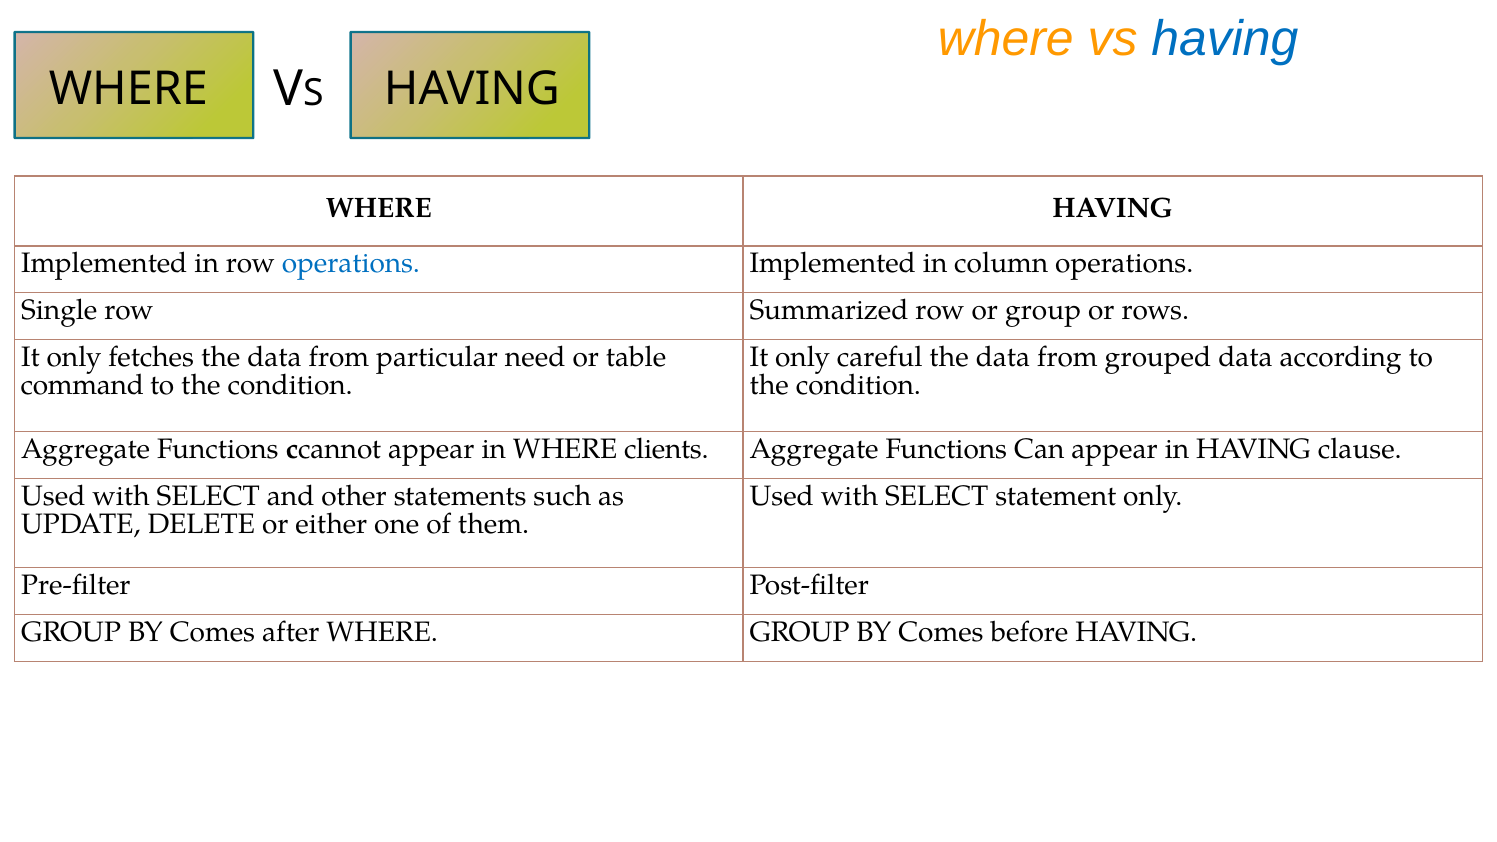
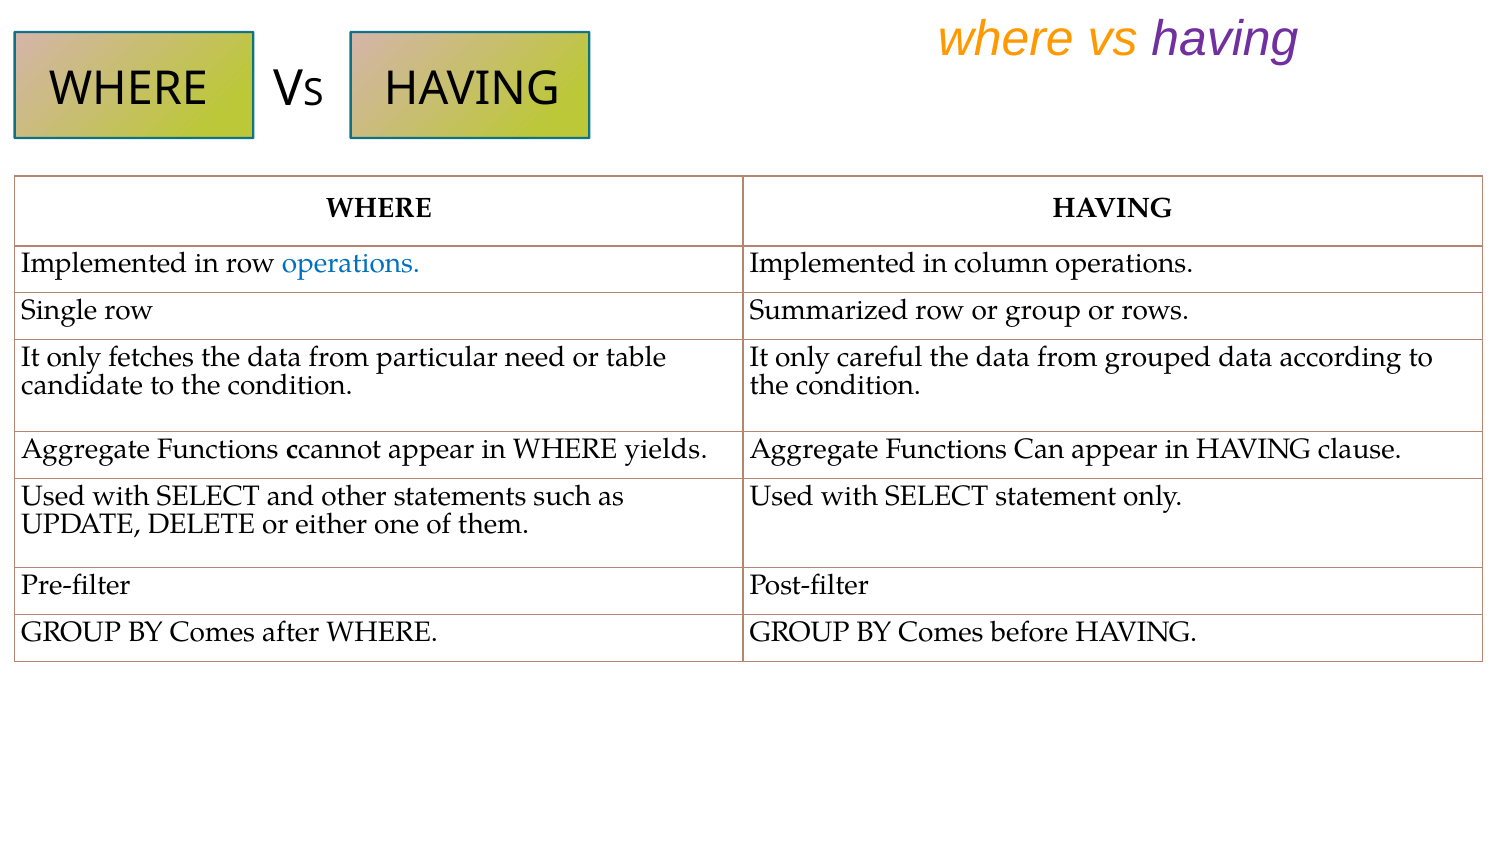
having at (1225, 39) colour: blue -> purple
command: command -> candidate
clients: clients -> yields
